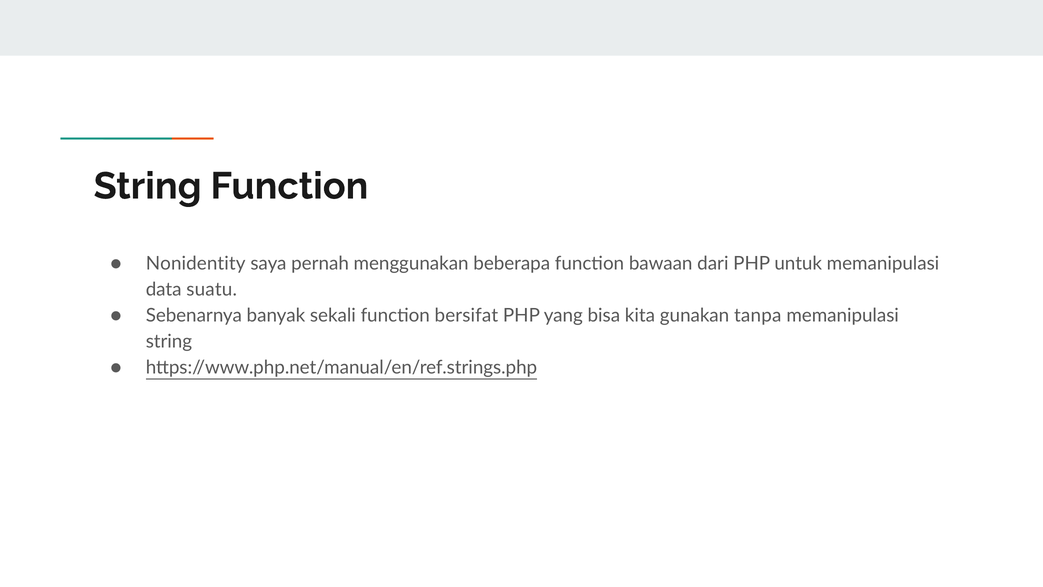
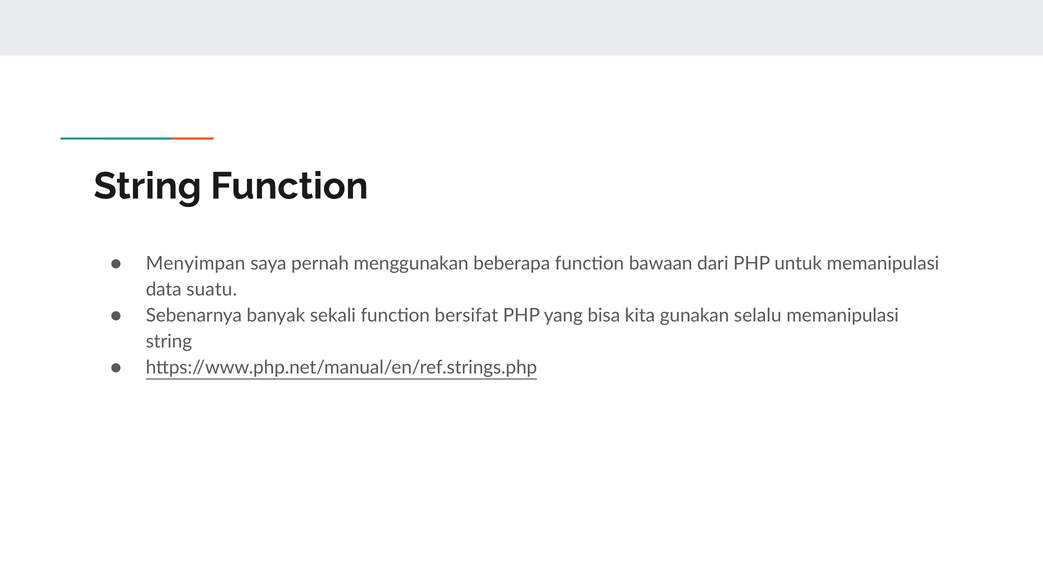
Nonidentity: Nonidentity -> Menyimpan
tanpa: tanpa -> selalu
